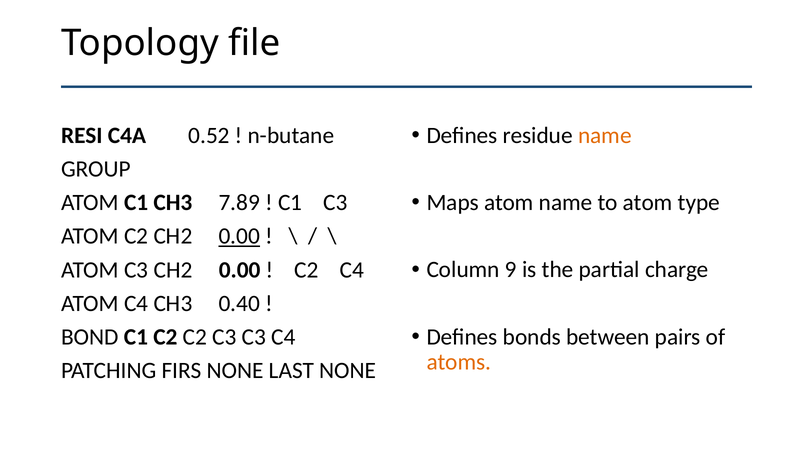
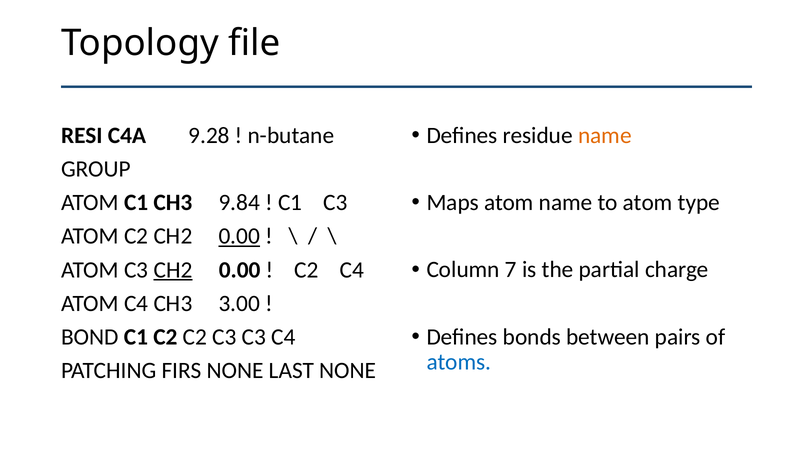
0.52: 0.52 -> 9.28
7.89: 7.89 -> 9.84
9: 9 -> 7
CH2 at (173, 270) underline: none -> present
0.40: 0.40 -> 3.00
atoms colour: orange -> blue
